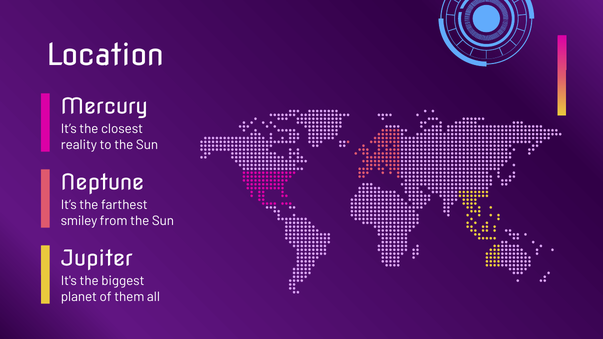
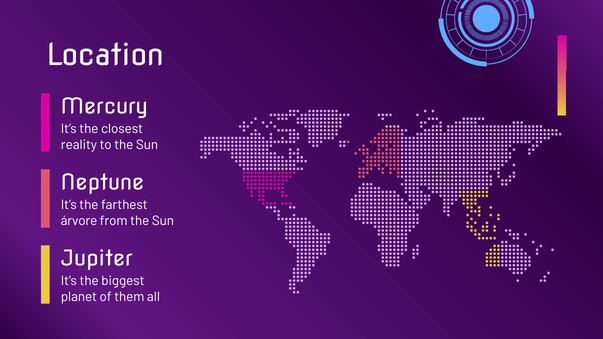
smiley: smiley -> árvore
